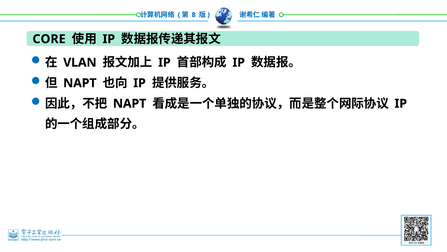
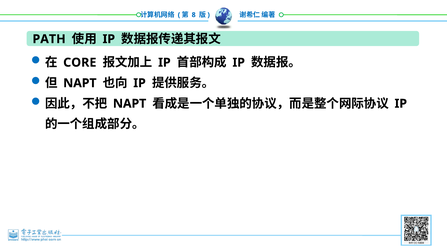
CORE: CORE -> PATH
VLAN: VLAN -> CORE
